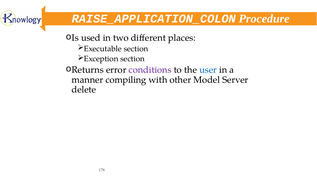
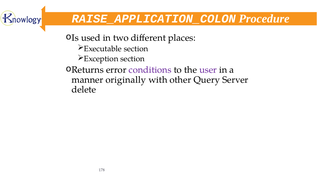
user colour: blue -> purple
compiling: compiling -> originally
Model: Model -> Query
